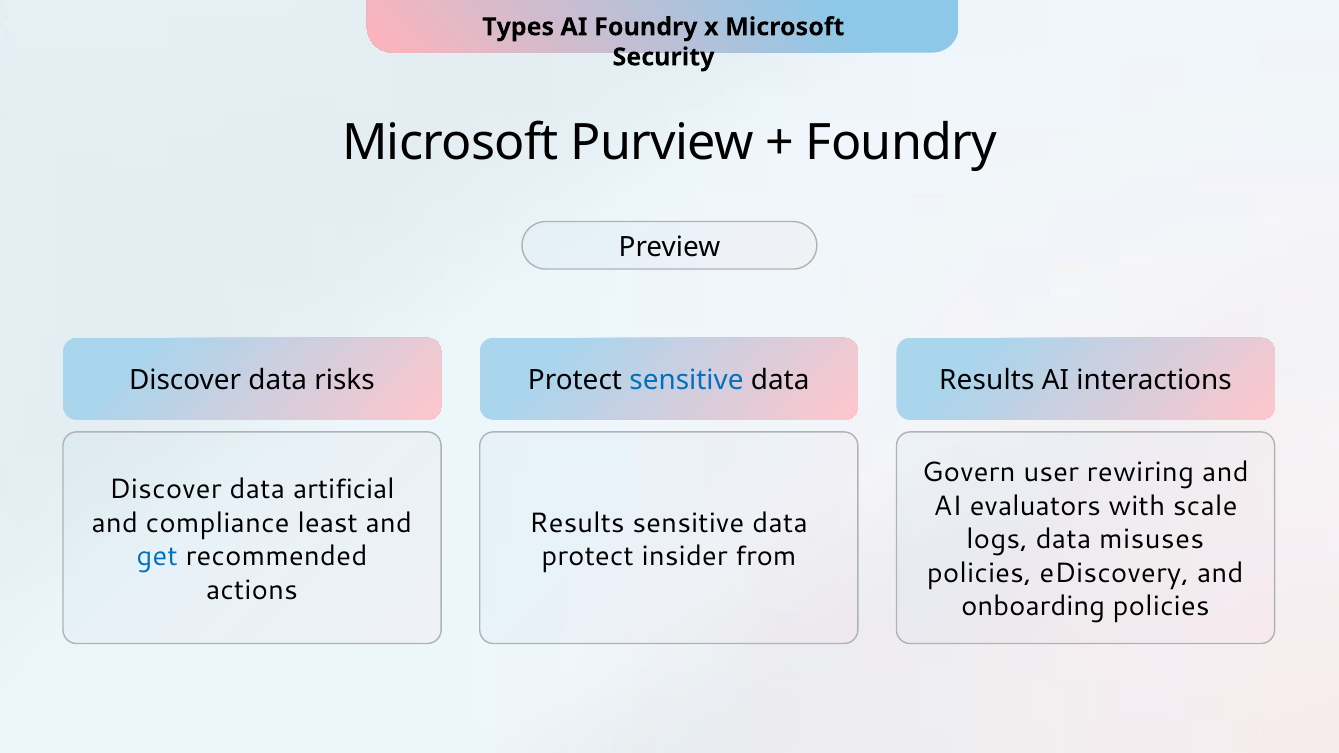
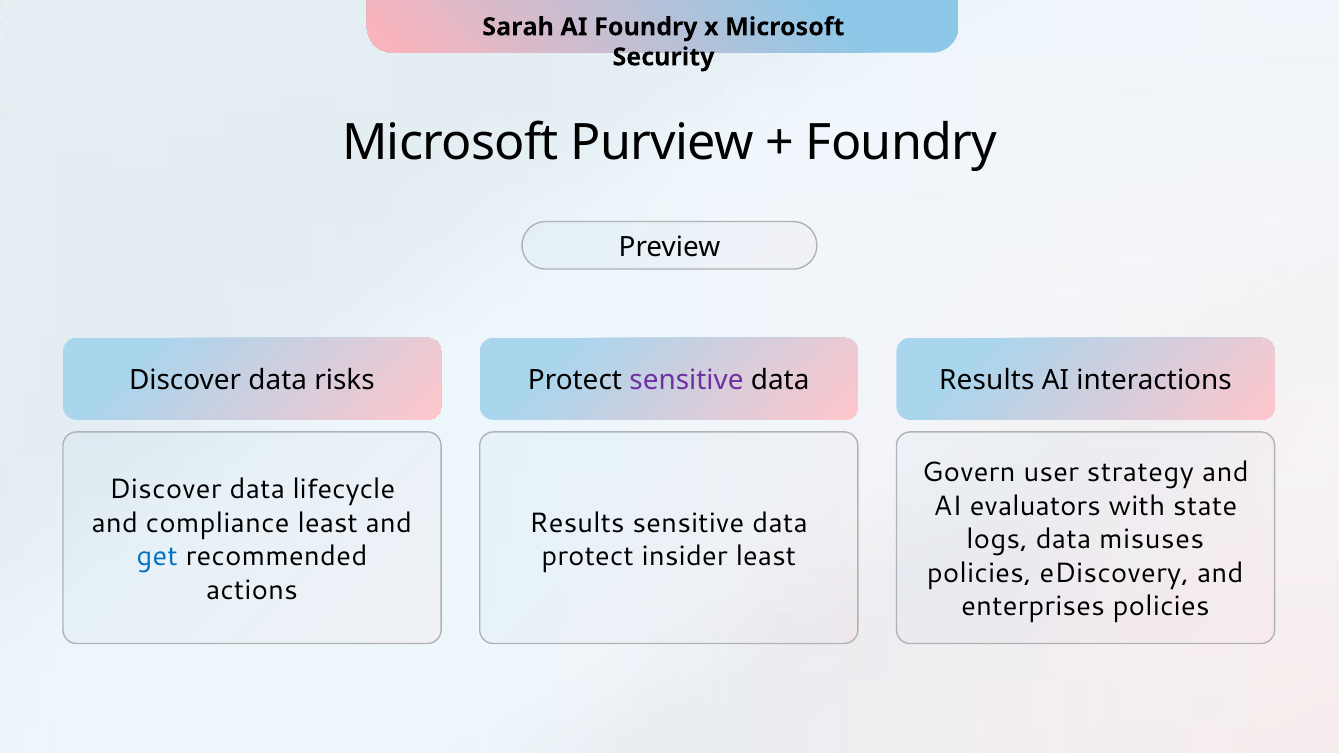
Types: Types -> Sarah
sensitive at (686, 381) colour: blue -> purple
rewiring: rewiring -> strategy
artificial: artificial -> lifecycle
scale: scale -> state
insider from: from -> least
onboarding: onboarding -> enterprises
